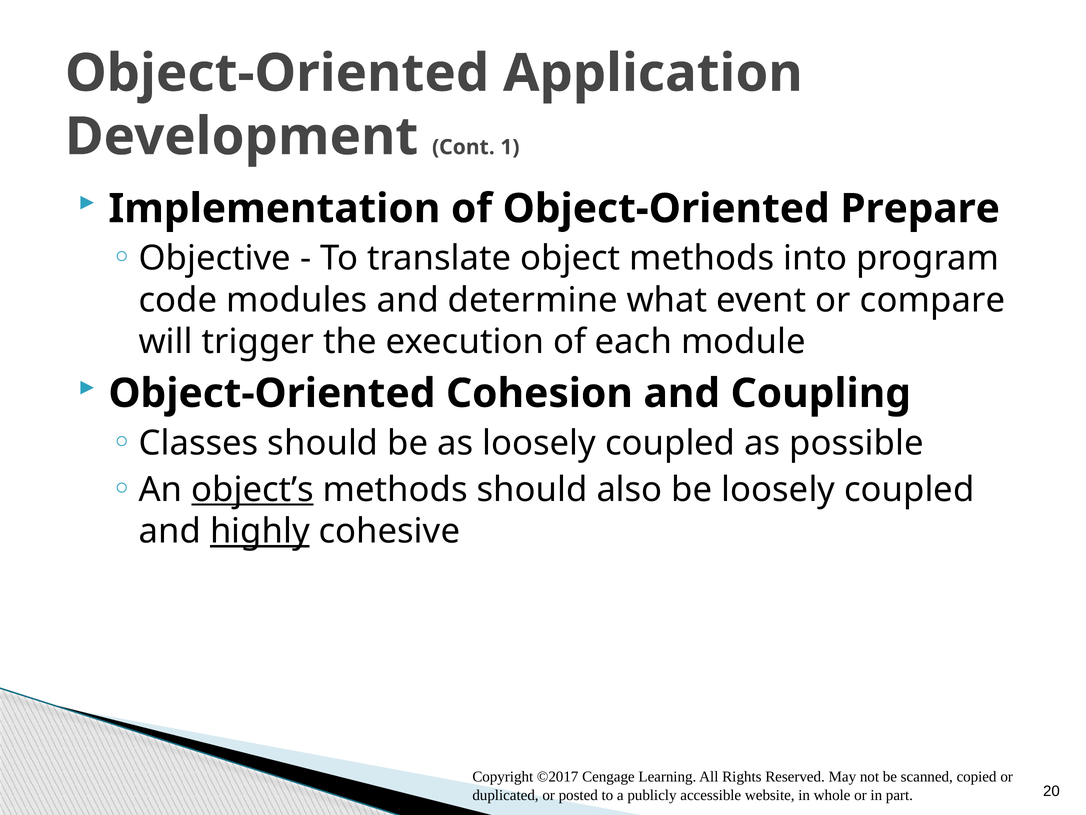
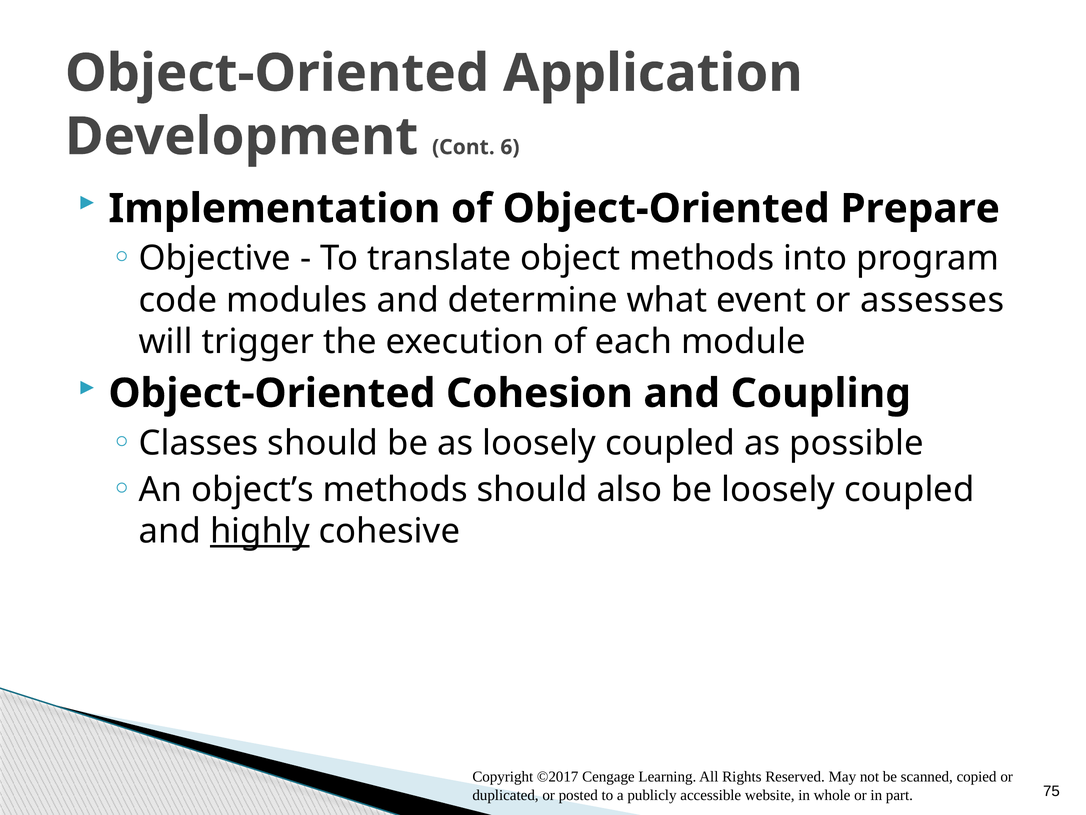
1: 1 -> 6
compare: compare -> assesses
object’s underline: present -> none
20: 20 -> 75
